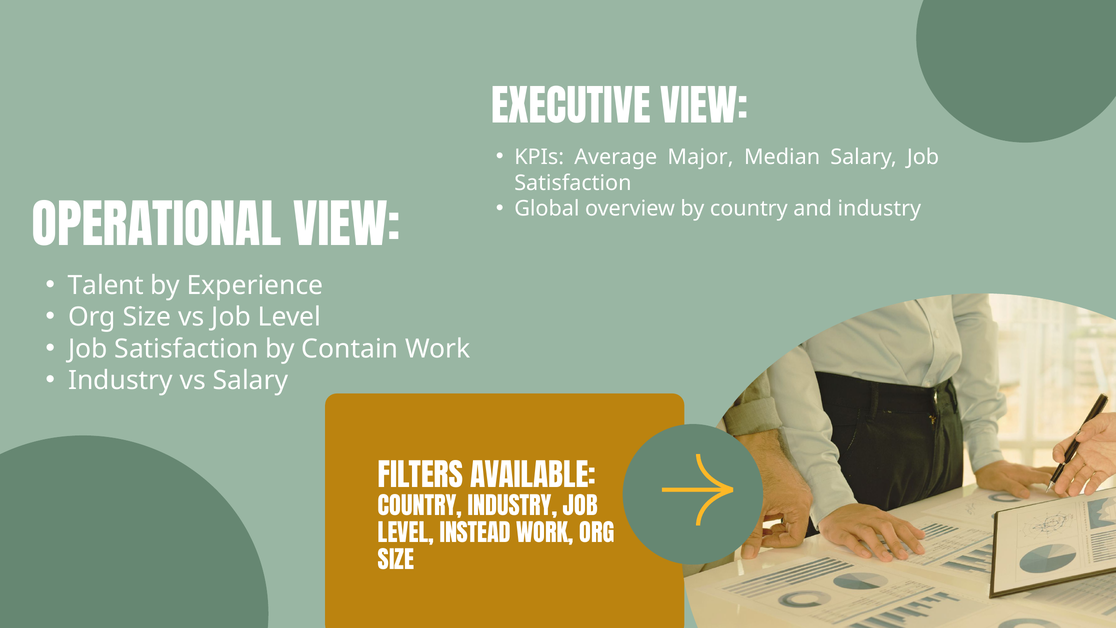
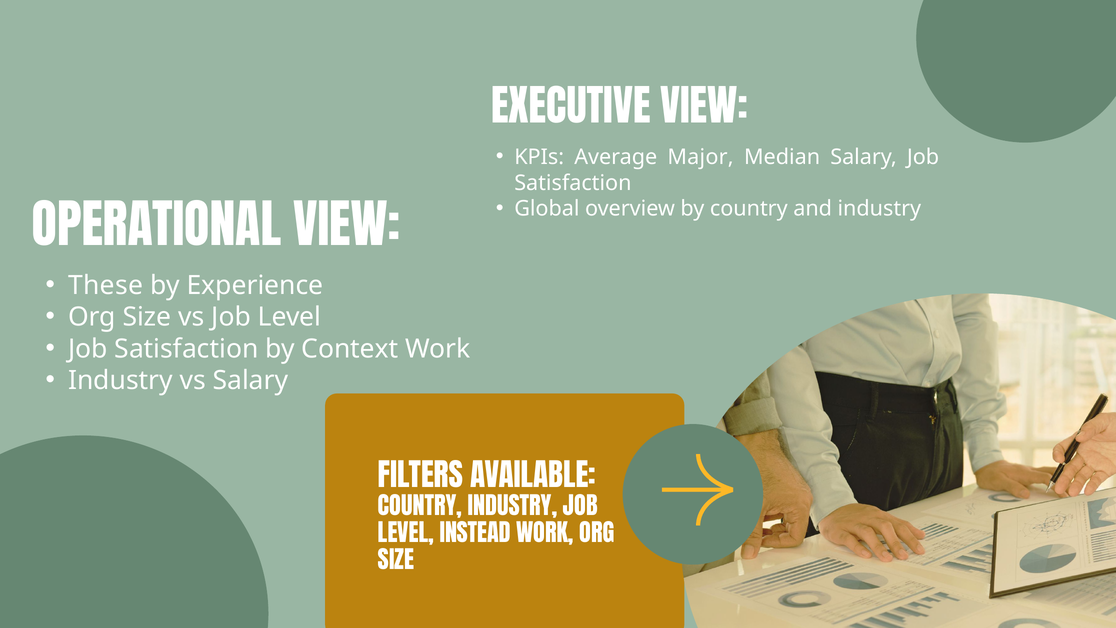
Talent: Talent -> These
Contain: Contain -> Context
